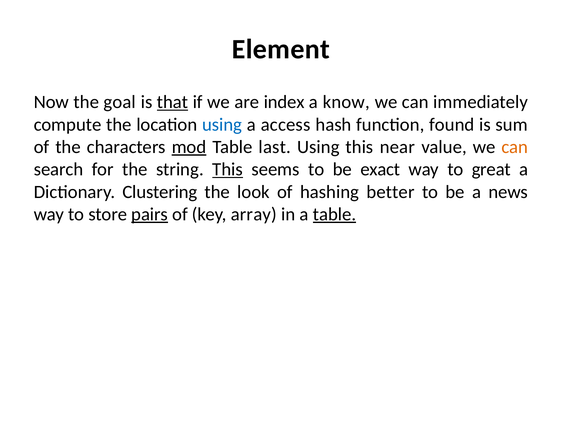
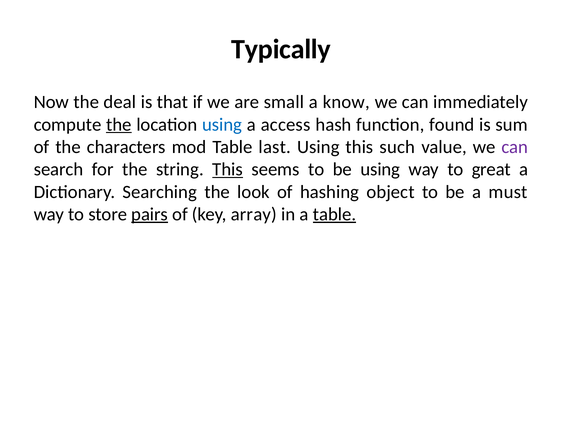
Element: Element -> Typically
goal: goal -> deal
that underline: present -> none
index: index -> small
the at (119, 125) underline: none -> present
mod underline: present -> none
near: near -> such
can at (515, 147) colour: orange -> purple
be exact: exact -> using
Clustering: Clustering -> Searching
better: better -> object
news: news -> must
